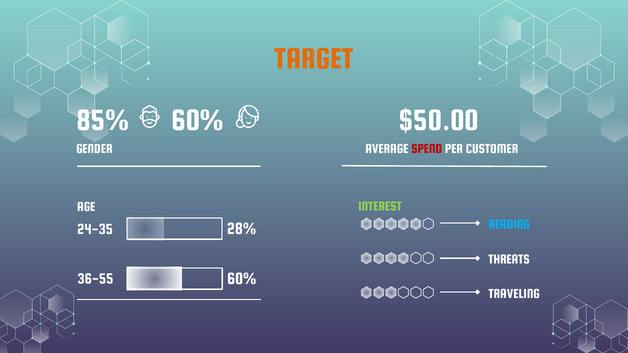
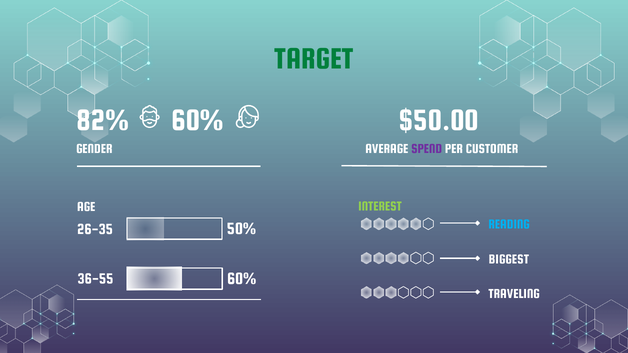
TARGET colour: orange -> green
85%: 85% -> 82%
SPEND colour: red -> purple
28%: 28% -> 50%
24-35: 24-35 -> 26-35
THREATS: THREATS -> BIGGEST
